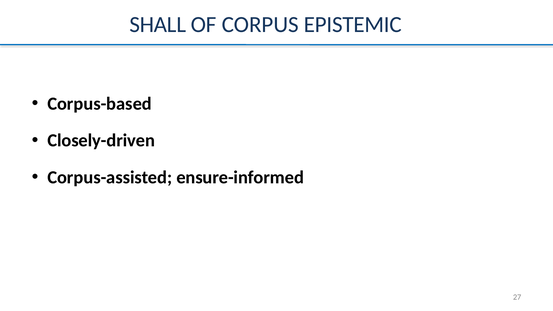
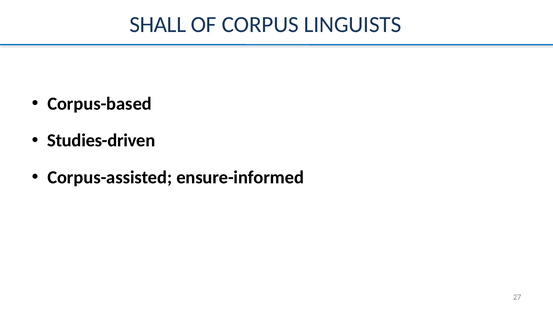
EPISTEMIC: EPISTEMIC -> LINGUISTS
Closely-driven: Closely-driven -> Studies-driven
